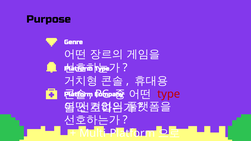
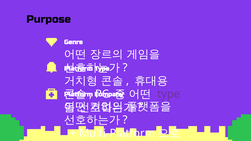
type at (169, 94) colour: red -> purple
